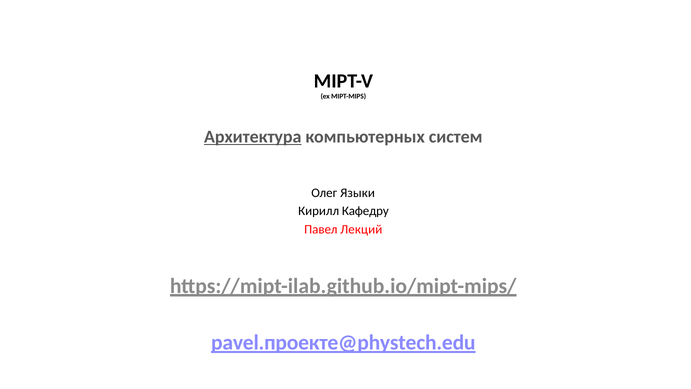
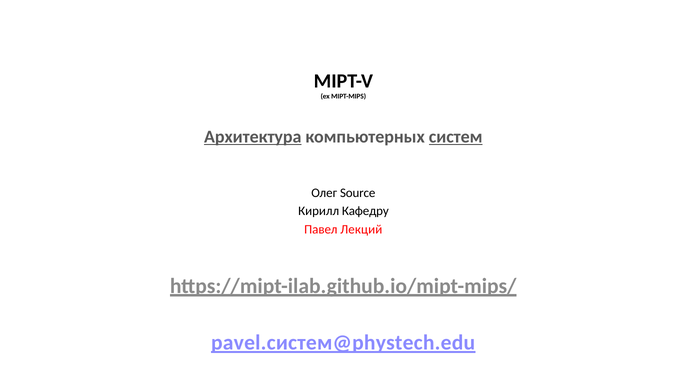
систем underline: none -> present
Языки: Языки -> Source
pavel.проекте@phystech.edu: pavel.проекте@phystech.edu -> pavel.систем@phystech.edu
